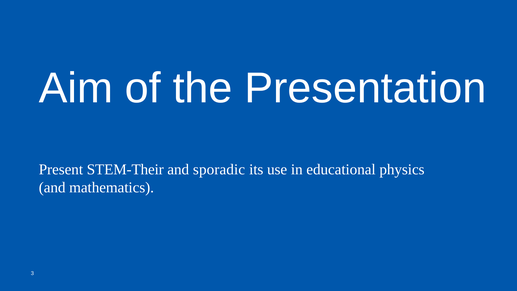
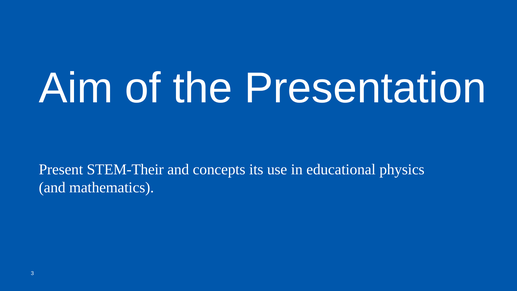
sporadic: sporadic -> concepts
